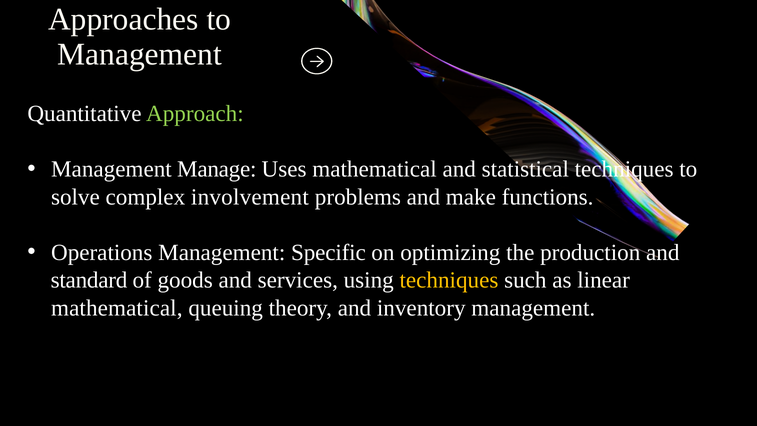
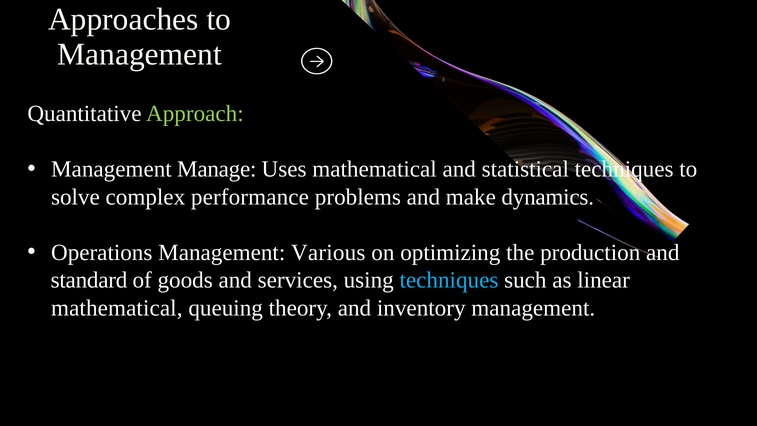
involvement: involvement -> performance
functions: functions -> dynamics
Specific: Specific -> Various
techniques at (449, 280) colour: yellow -> light blue
